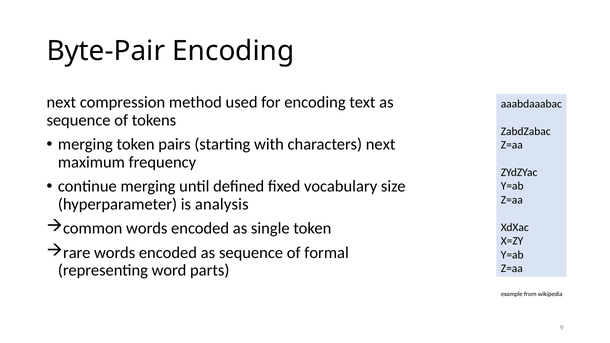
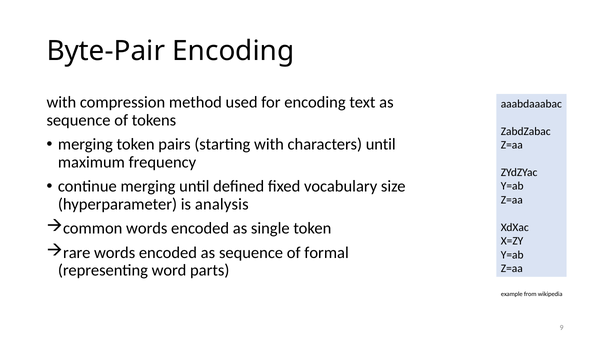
next at (61, 102): next -> with
characters next: next -> until
